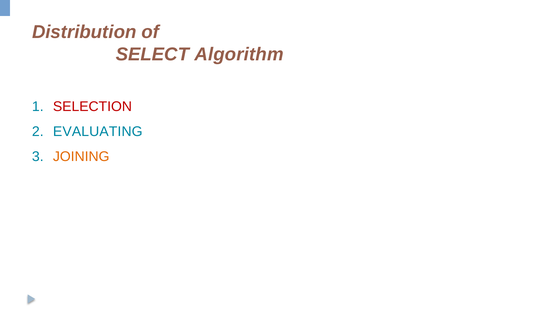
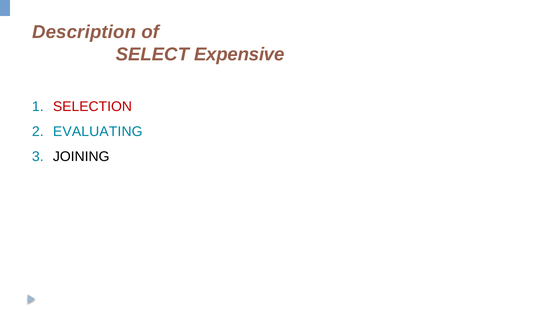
Distribution: Distribution -> Description
Algorithm: Algorithm -> Expensive
JOINING colour: orange -> black
